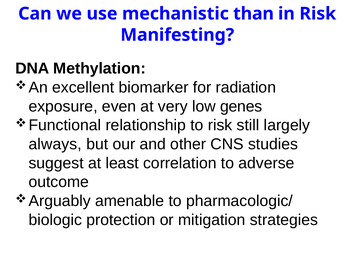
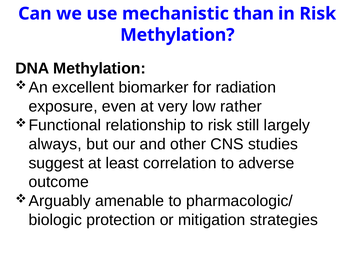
Manifesting at (177, 35): Manifesting -> Methylation
genes: genes -> rather
